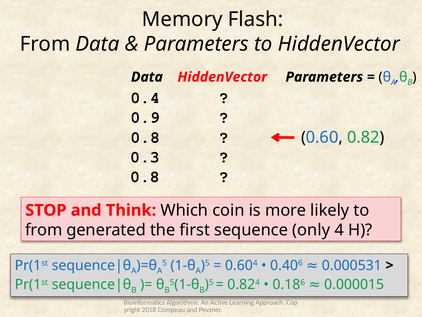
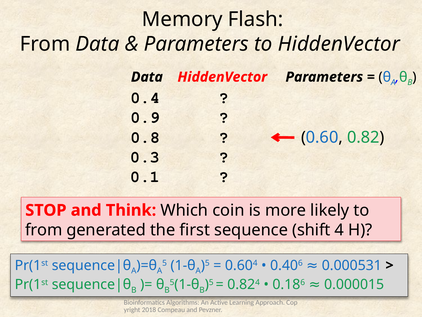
0.8 at (145, 176): 0.8 -> 0.1
only: only -> shift
